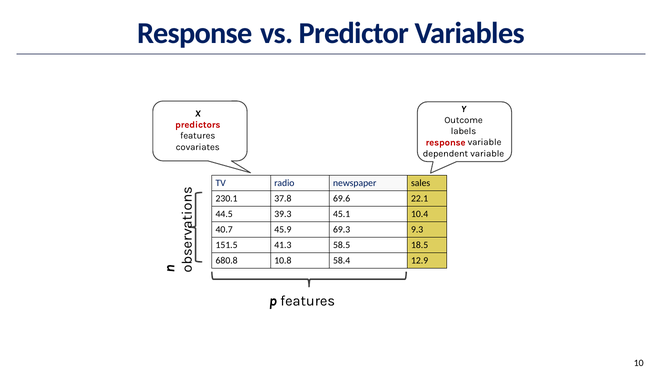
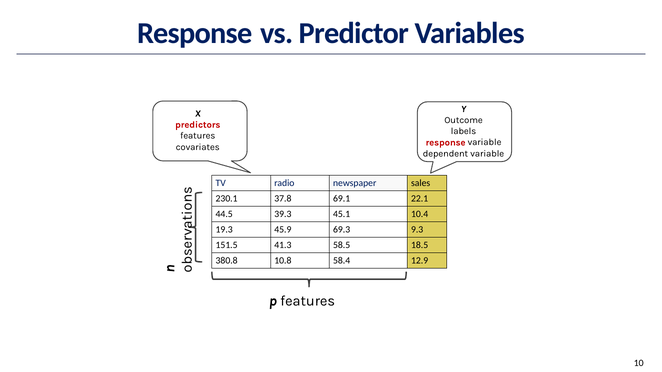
69.6: 69.6 -> 69.1
40.7: 40.7 -> 19.3
680.8: 680.8 -> 380.8
